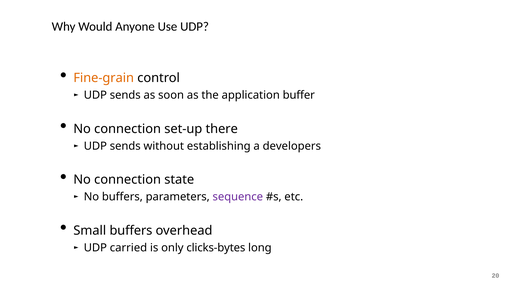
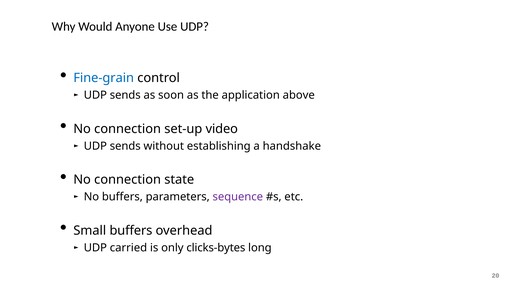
Fine-grain colour: orange -> blue
buffer: buffer -> above
there: there -> video
developers: developers -> handshake
